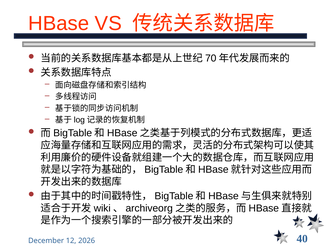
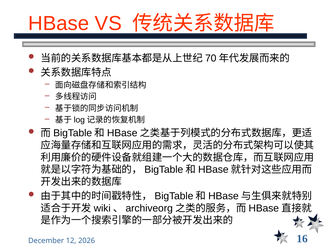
40: 40 -> 16
